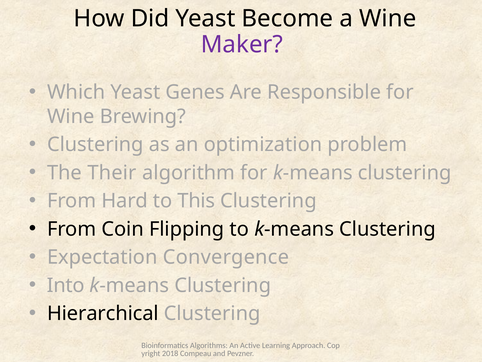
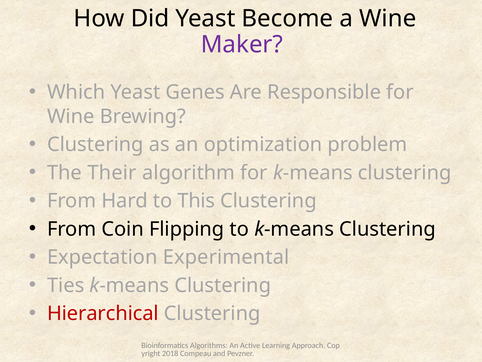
Convergence: Convergence -> Experimental
Into: Into -> Ties
Hierarchical colour: black -> red
